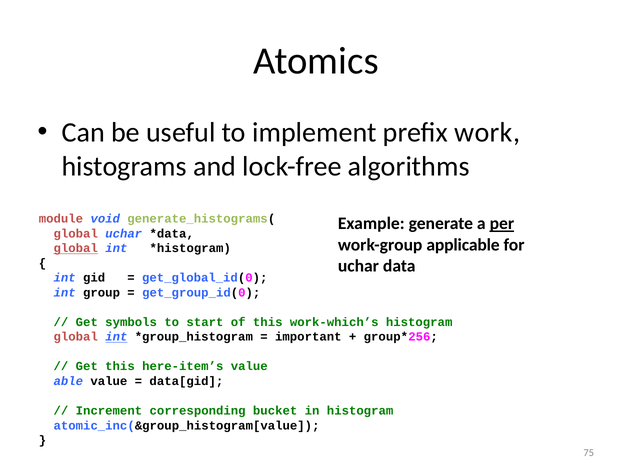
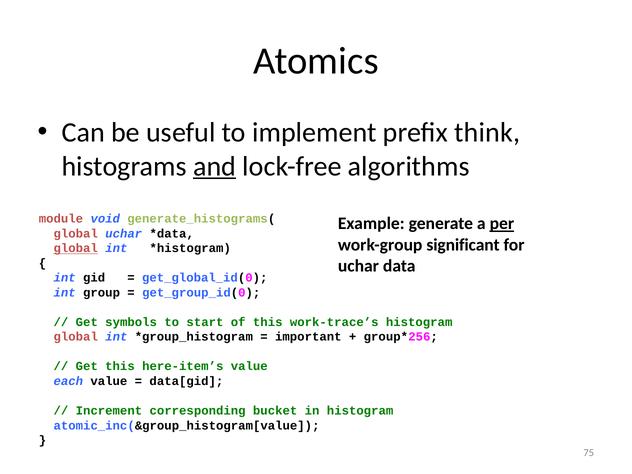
work: work -> think
and underline: none -> present
applicable: applicable -> significant
work-which’s: work-which’s -> work-trace’s
int at (116, 337) underline: present -> none
able: able -> each
